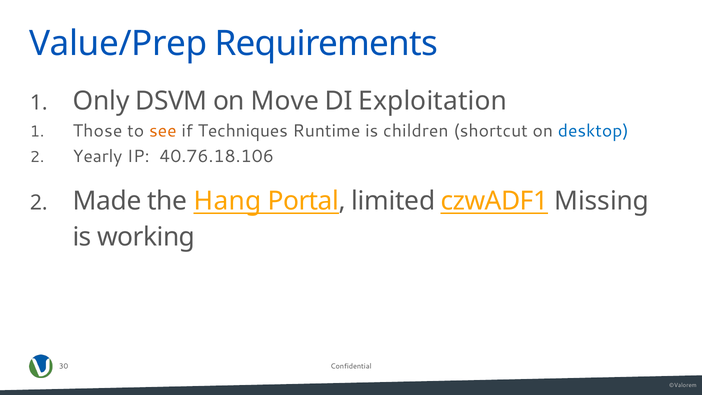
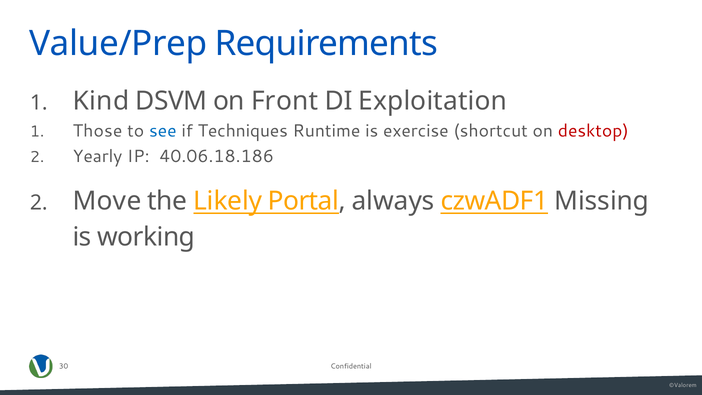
Only: Only -> Kind
Move: Move -> Front
see colour: orange -> blue
children: children -> exercise
desktop colour: blue -> red
40.76.18.106: 40.76.18.106 -> 40.06.18.186
Made: Made -> Move
Hang: Hang -> Likely
limited: limited -> always
